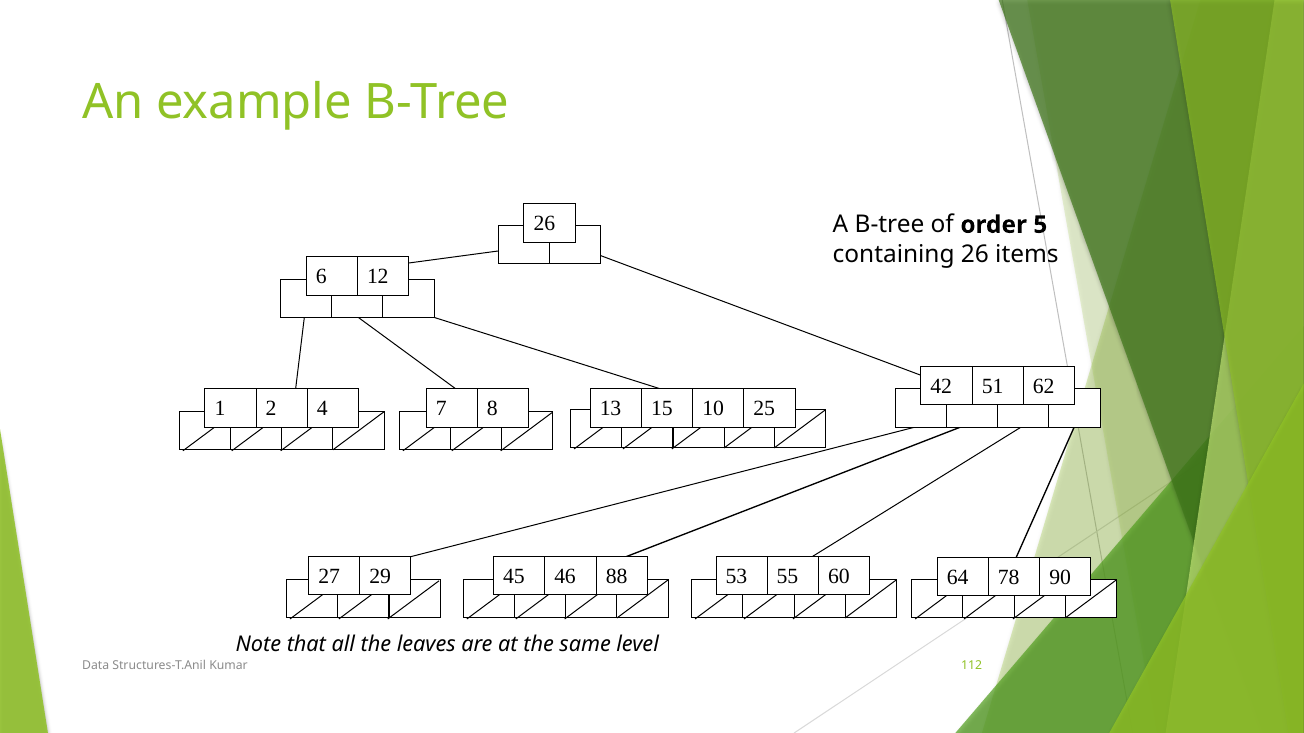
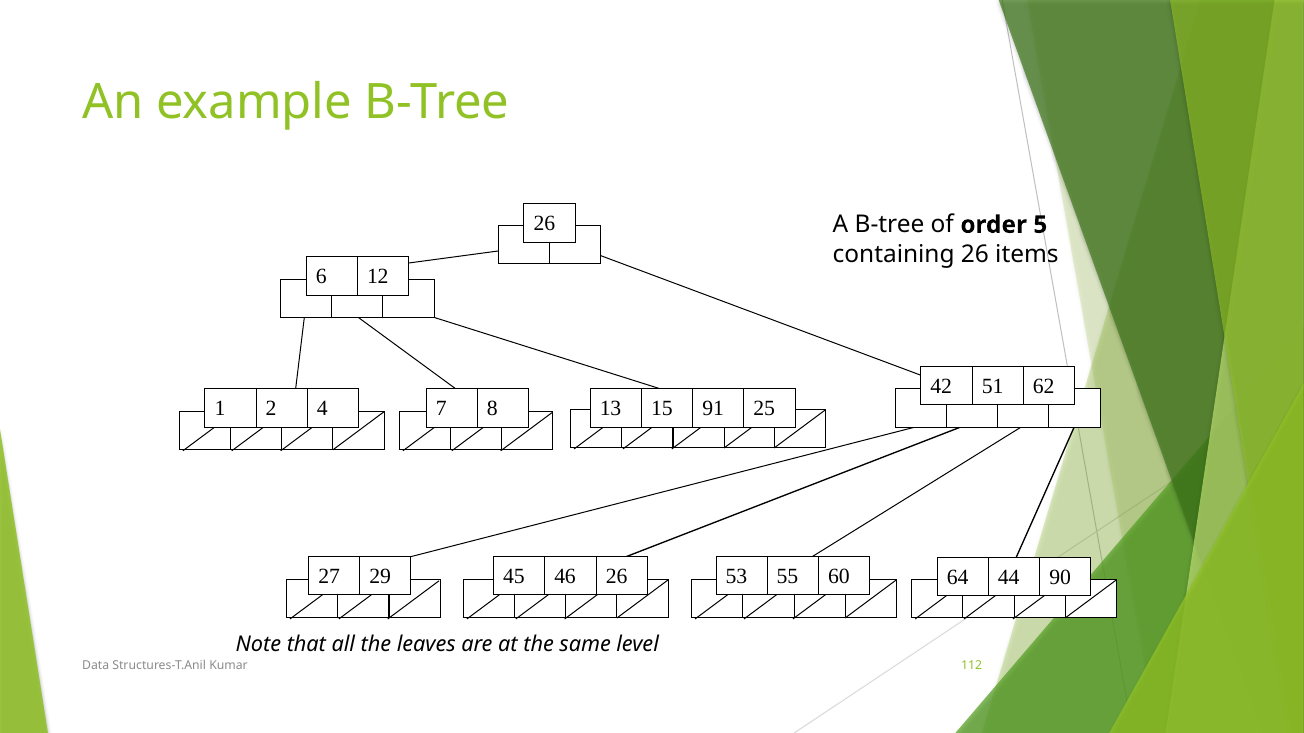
10: 10 -> 91
46 88: 88 -> 26
78: 78 -> 44
